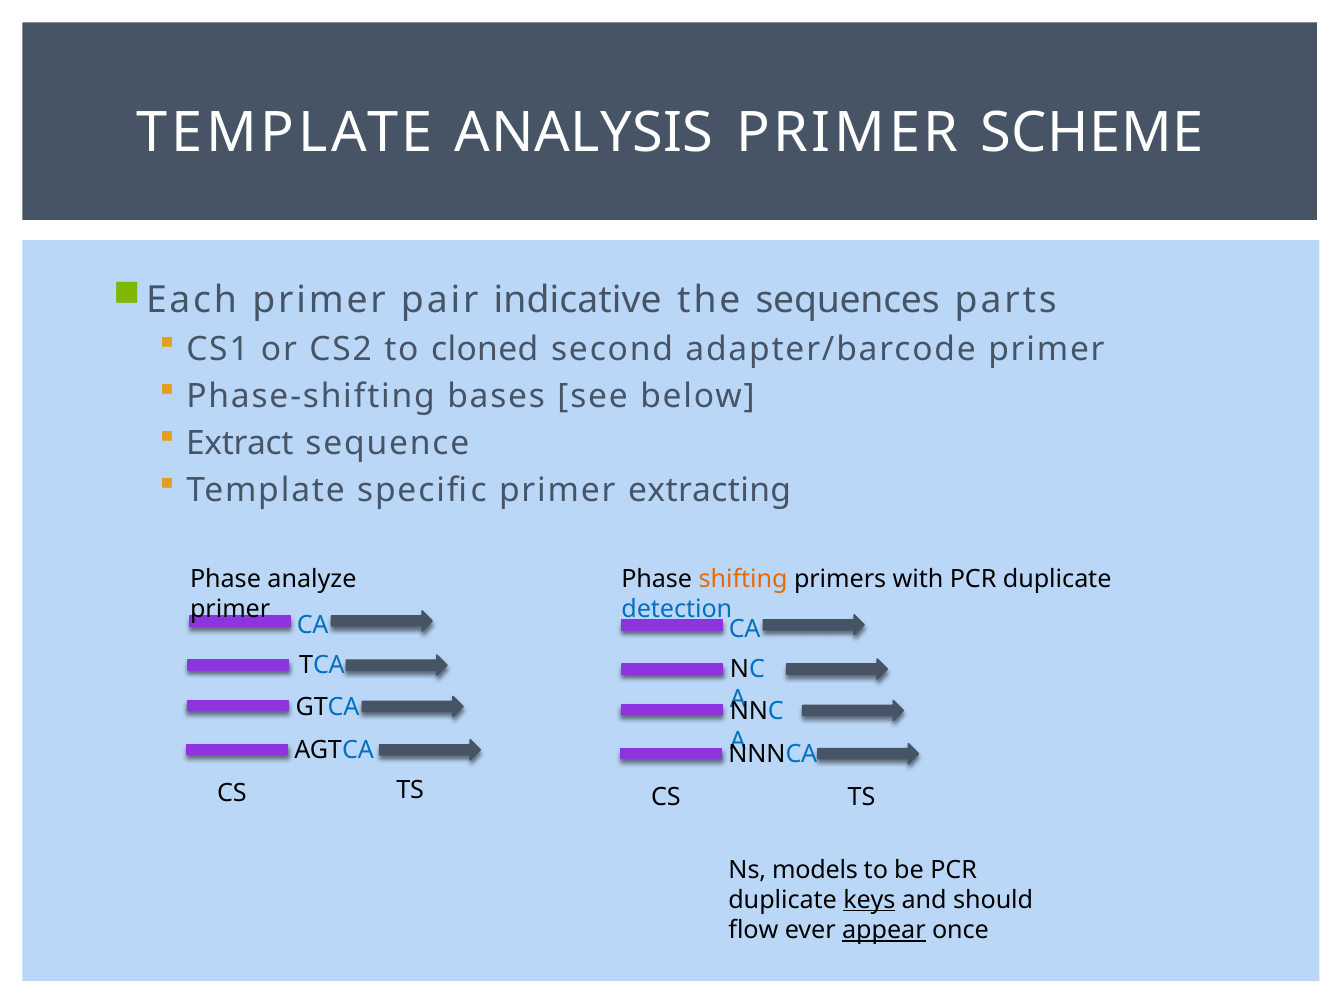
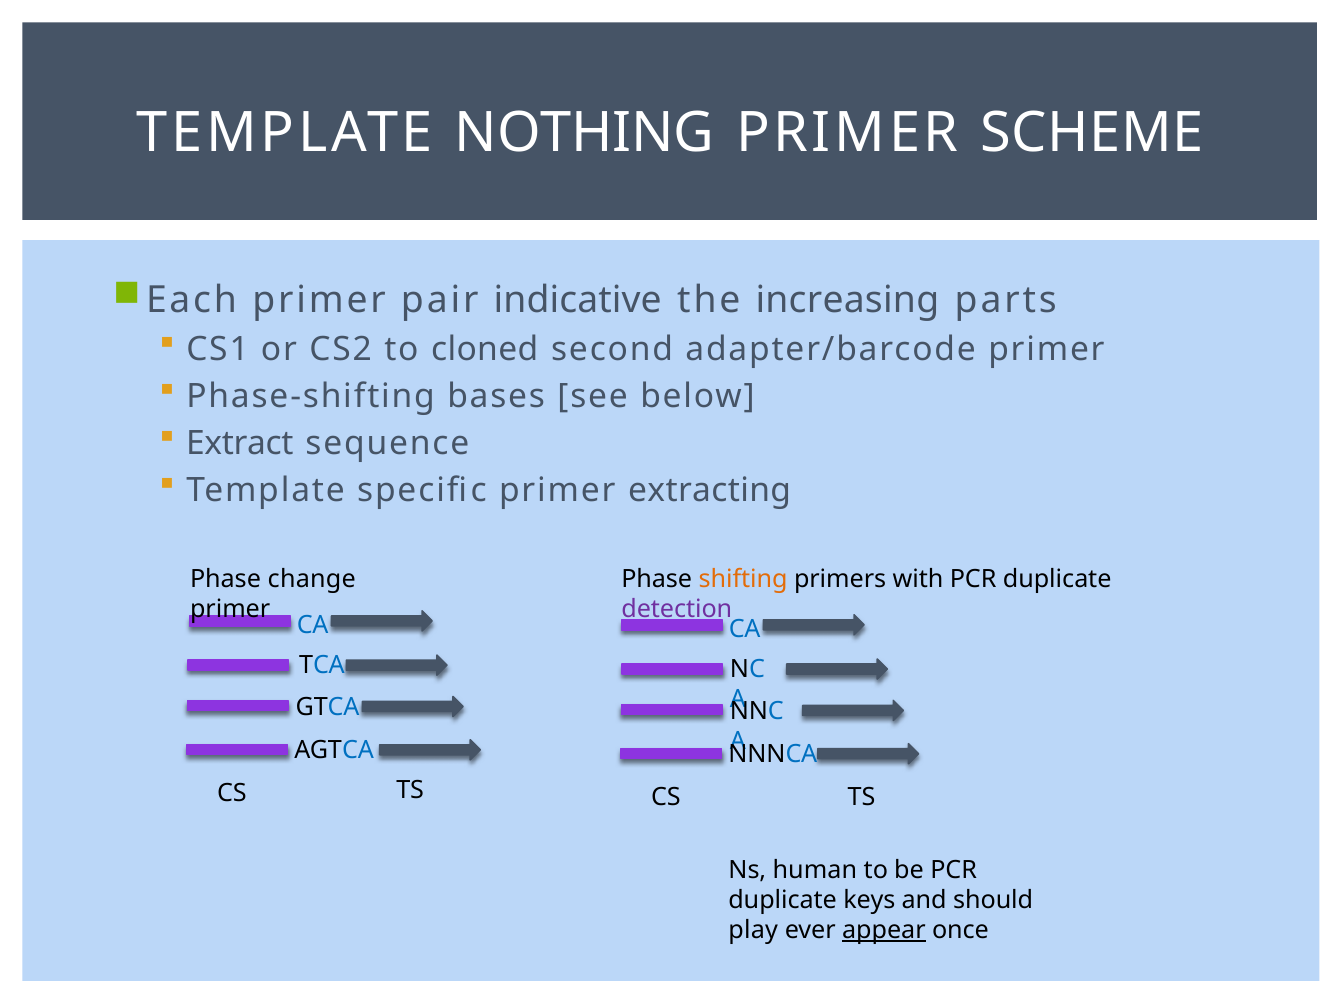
ANALYSIS: ANALYSIS -> NOTHING
sequences: sequences -> increasing
analyze: analyze -> change
detection colour: blue -> purple
models: models -> human
keys underline: present -> none
flow: flow -> play
